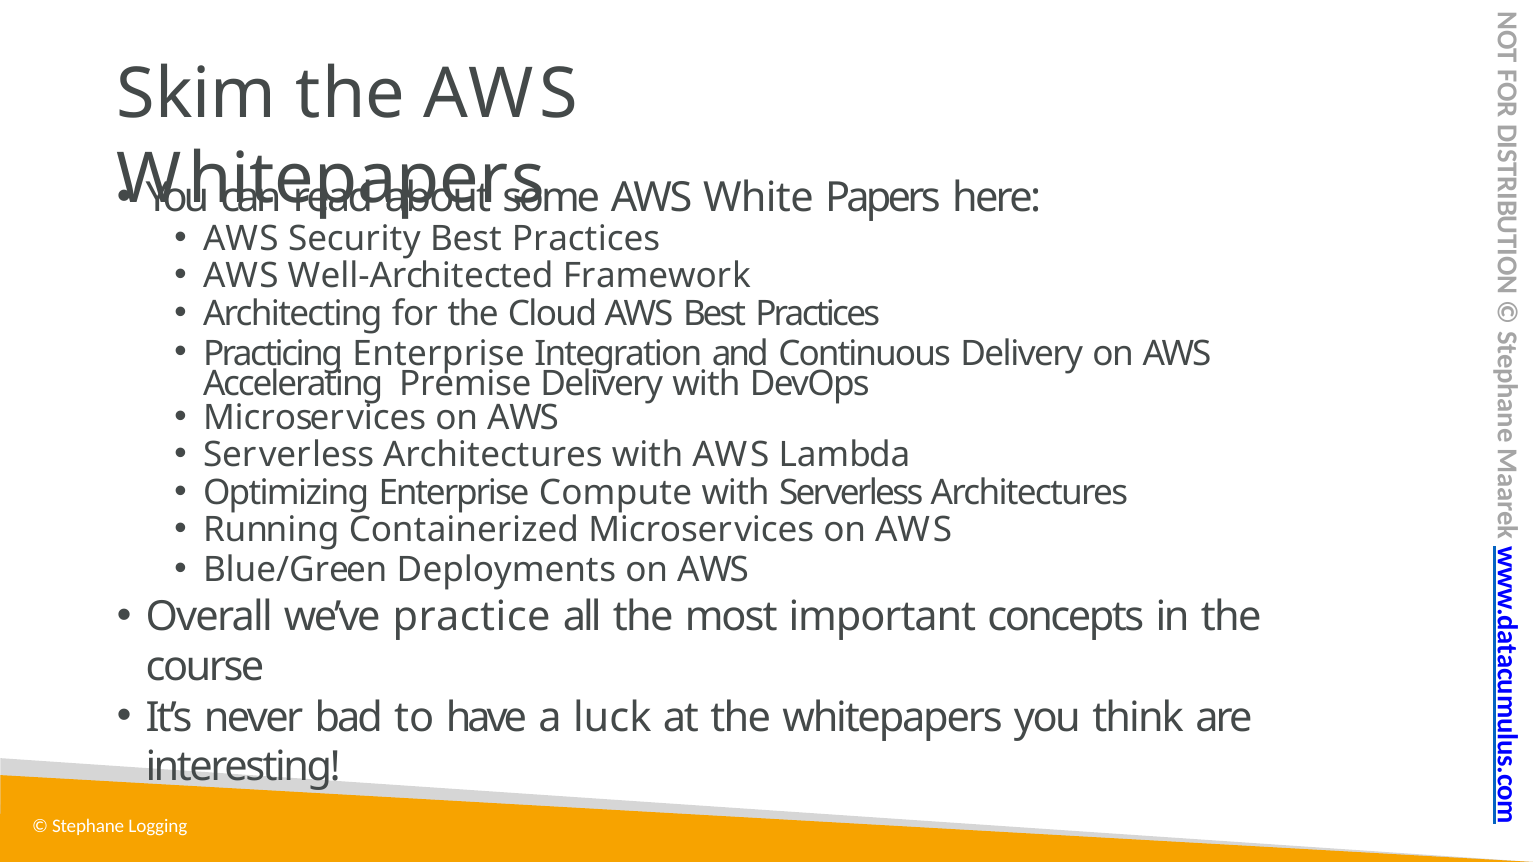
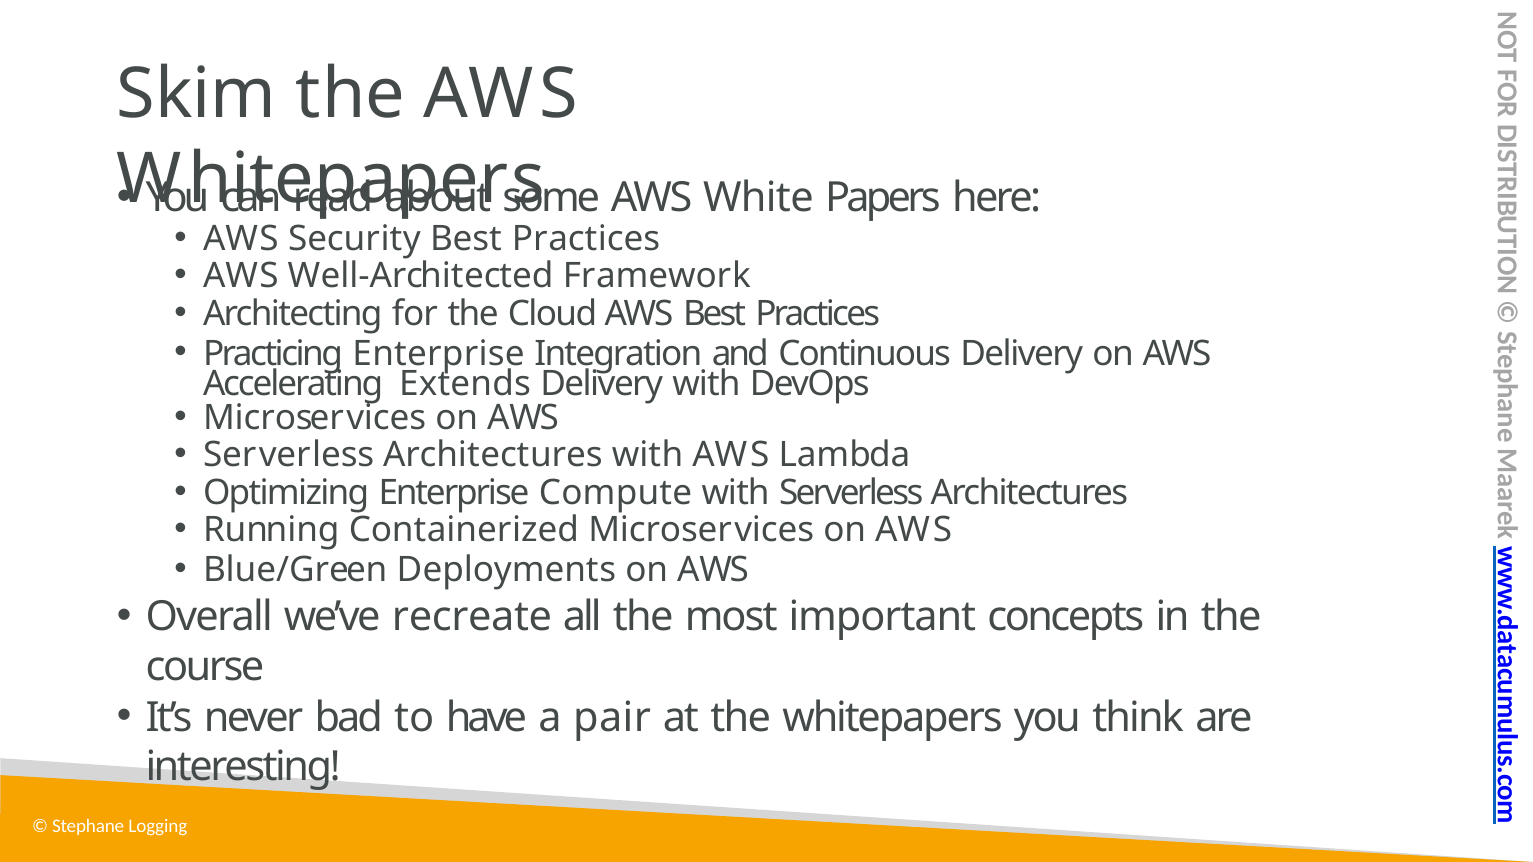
Premise: Premise -> Extends
practice: practice -> recreate
luck: luck -> pair
